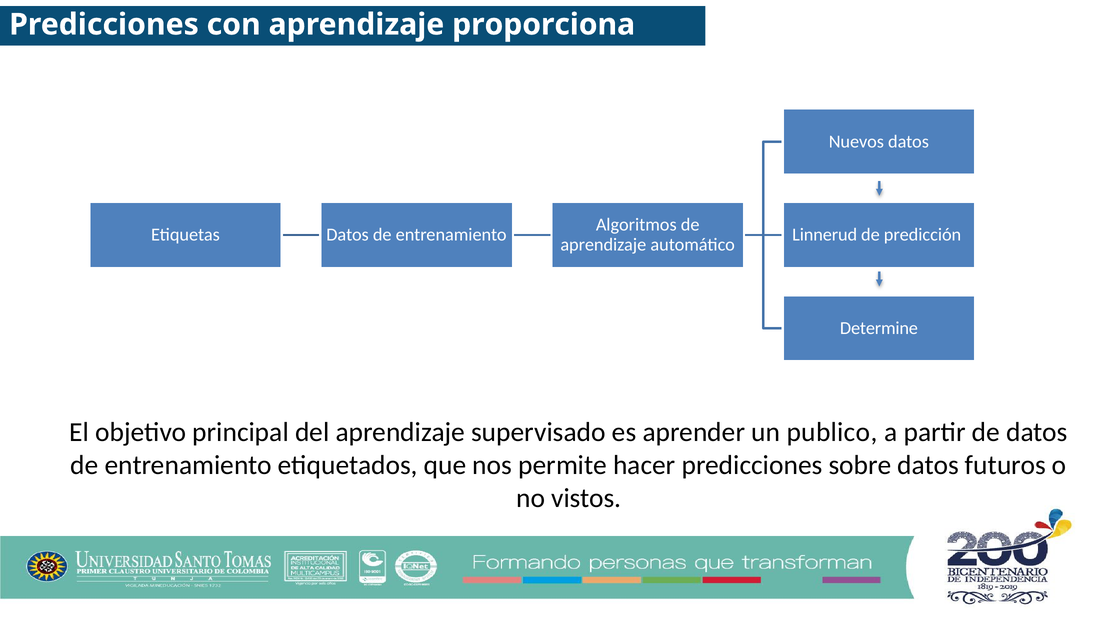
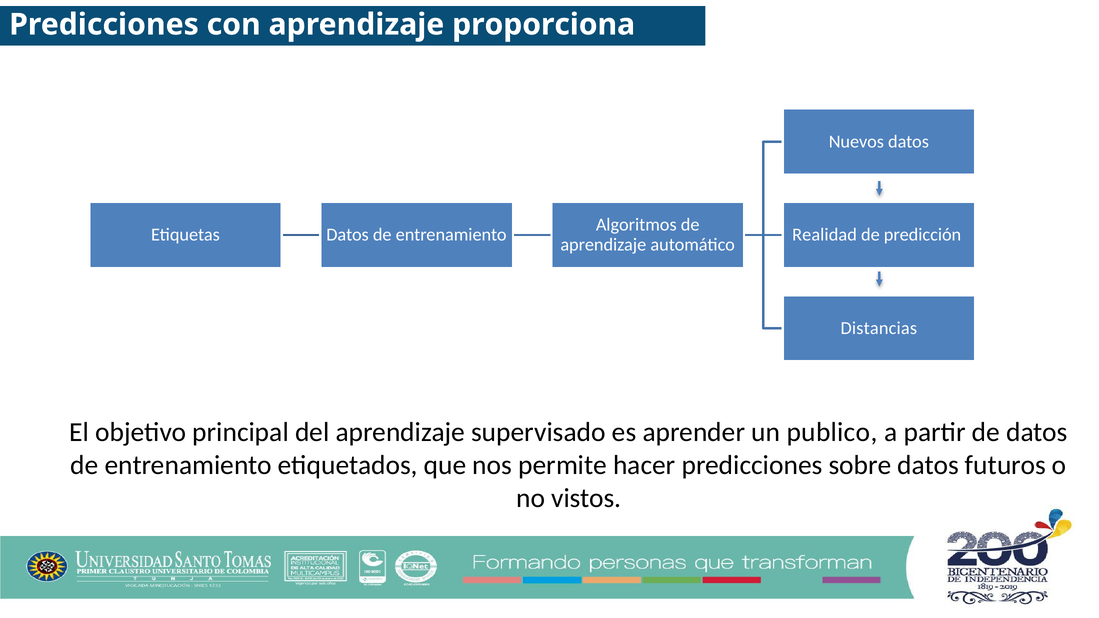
Linnerud: Linnerud -> Realidad
Determine: Determine -> Distancias
